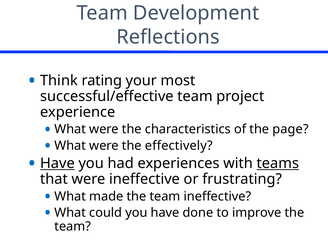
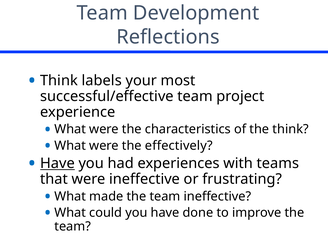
rating: rating -> labels
the page: page -> think
teams underline: present -> none
